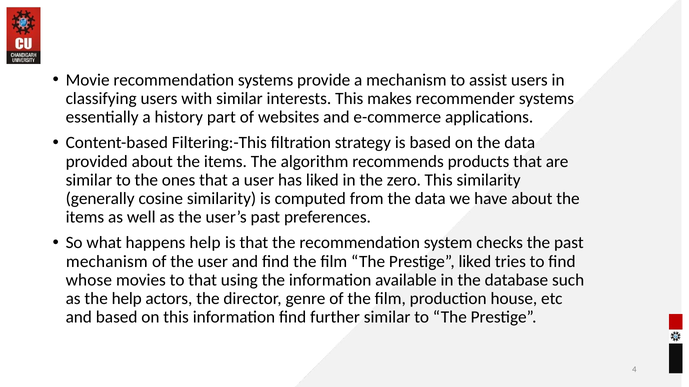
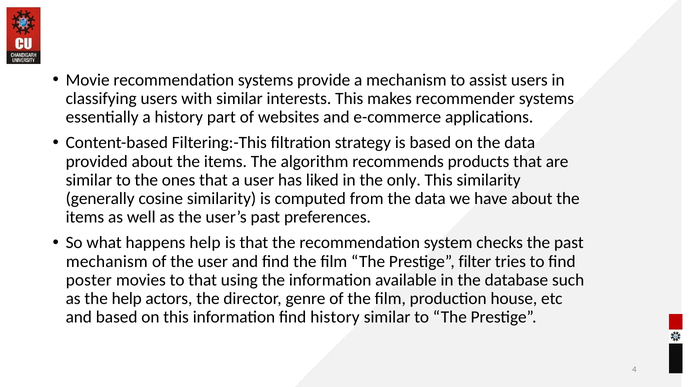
zero: zero -> only
Prestige liked: liked -> filter
whose: whose -> poster
find further: further -> history
